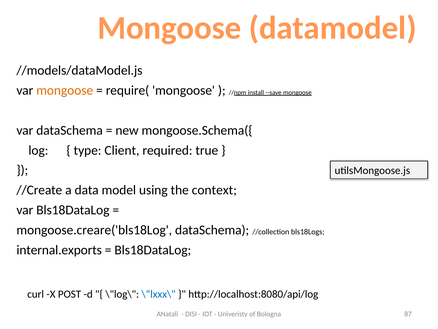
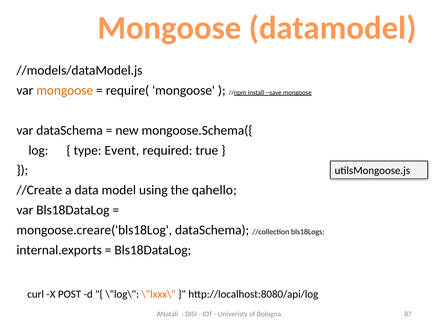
Client: Client -> Event
context: context -> qahello
\“lxxx\ colour: blue -> orange
